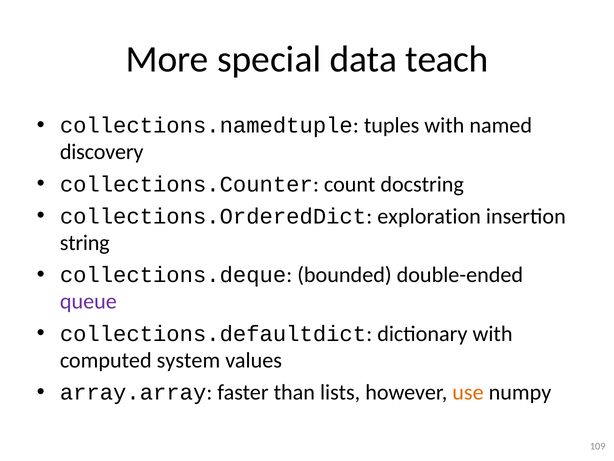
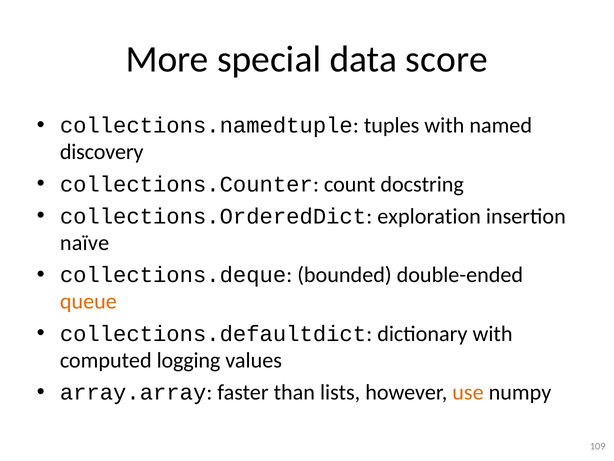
teach: teach -> score
string: string -> naïve
queue colour: purple -> orange
system: system -> logging
